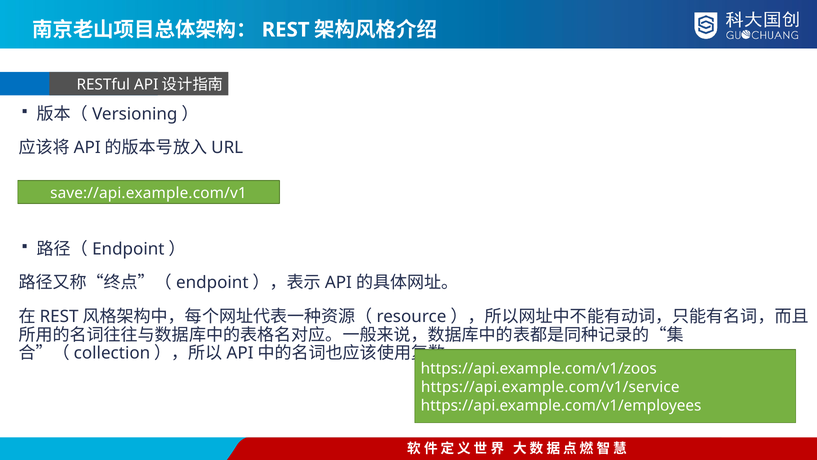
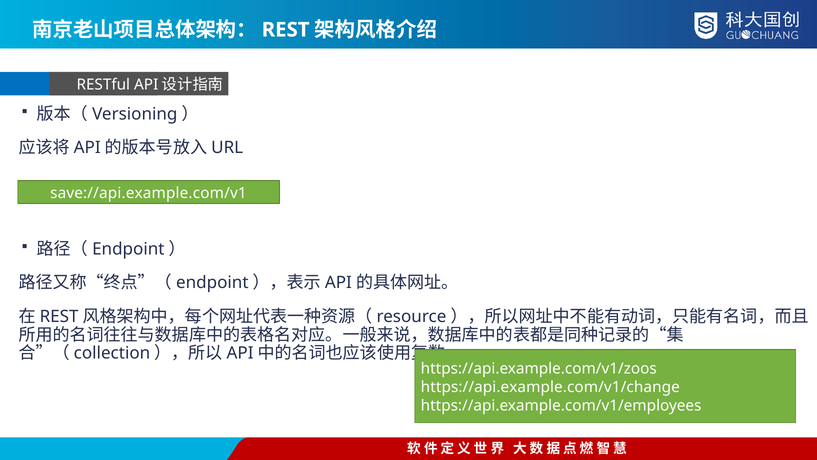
https://api.example.com/v1/service: https://api.example.com/v1/service -> https://api.example.com/v1/change
